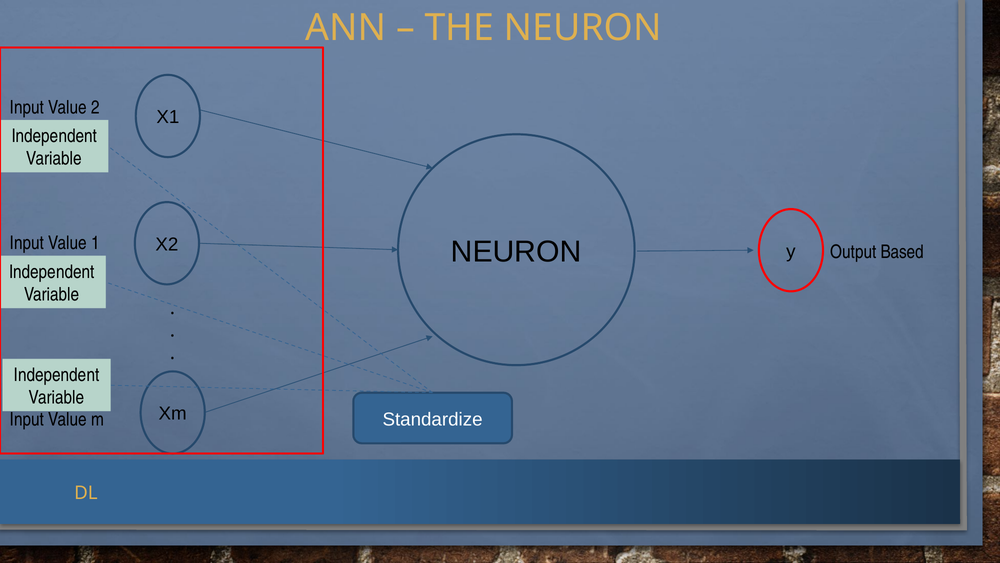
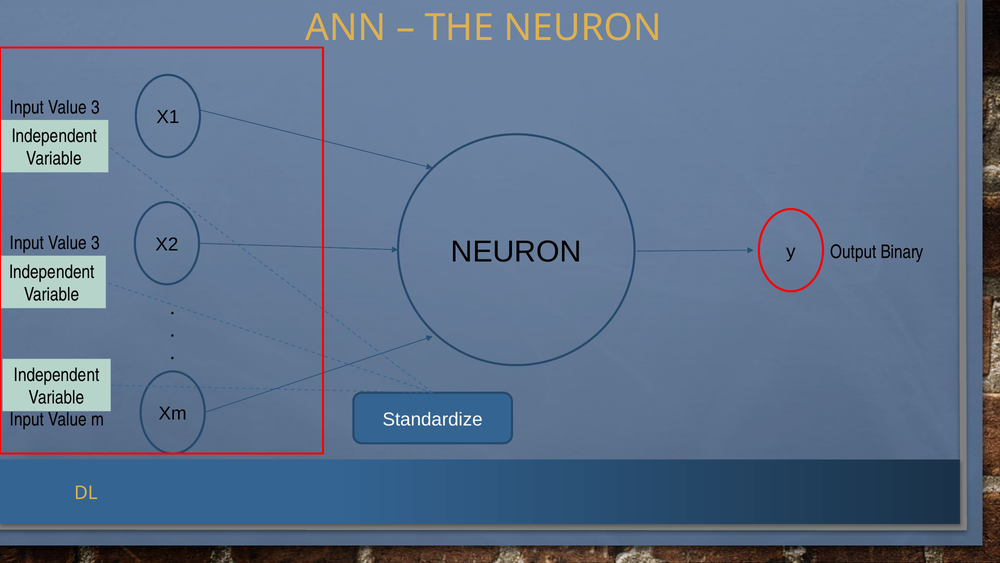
2 at (95, 107): 2 -> 3
1 at (95, 243): 1 -> 3
Based: Based -> Binary
